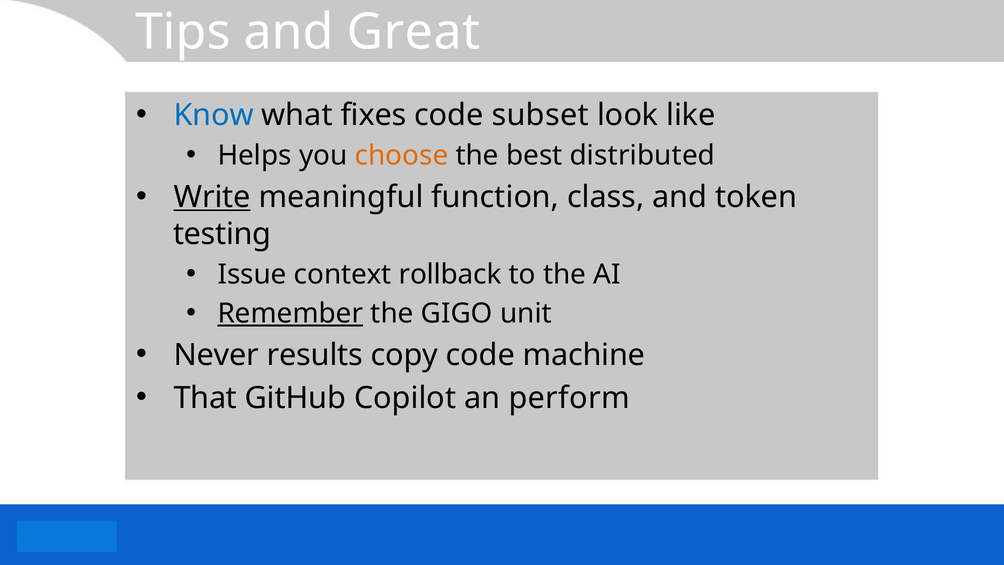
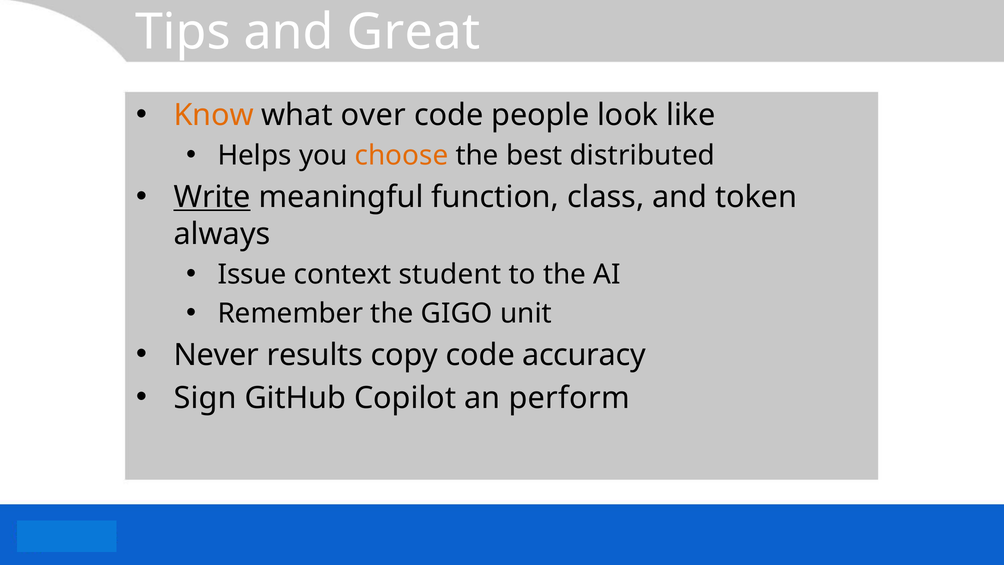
Know colour: blue -> orange
fixes: fixes -> over
subset: subset -> people
testing: testing -> always
rollback: rollback -> student
Remember underline: present -> none
machine: machine -> accuracy
That: That -> Sign
